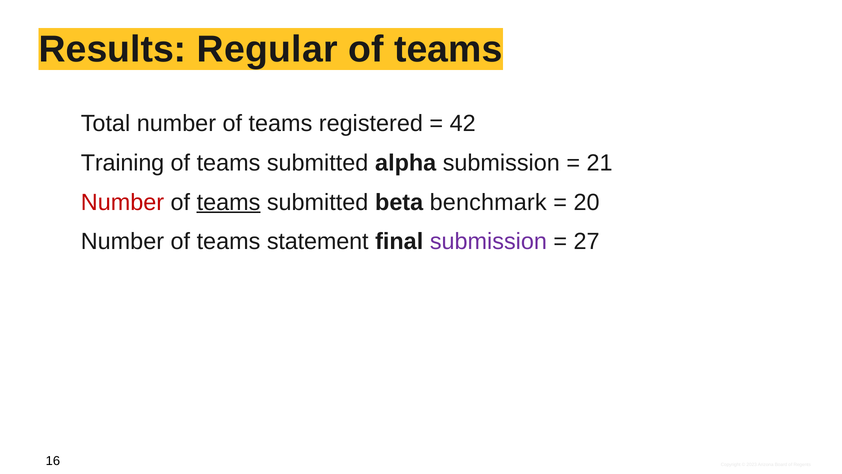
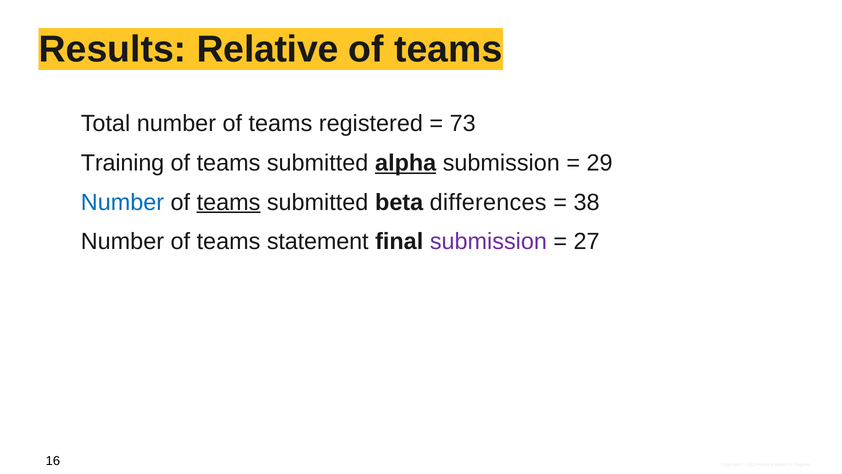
Regular: Regular -> Relative
42: 42 -> 73
alpha underline: none -> present
21: 21 -> 29
Number at (122, 202) colour: red -> blue
benchmark: benchmark -> differences
20: 20 -> 38
